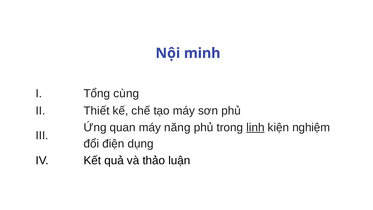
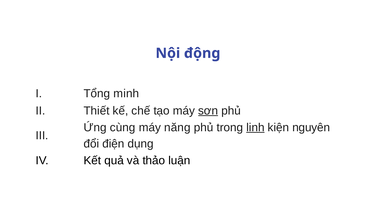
minh: minh -> động
cùng: cùng -> minh
sơn underline: none -> present
quan: quan -> cùng
nghiệm: nghiệm -> nguyên
